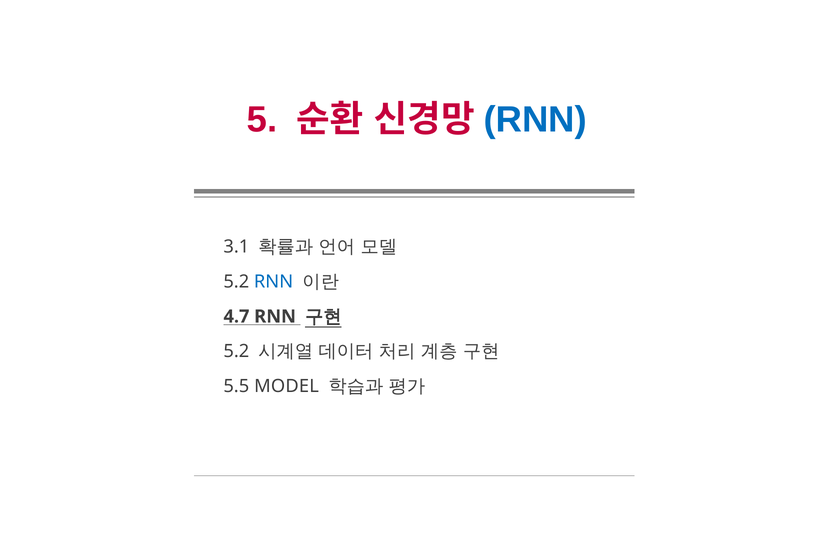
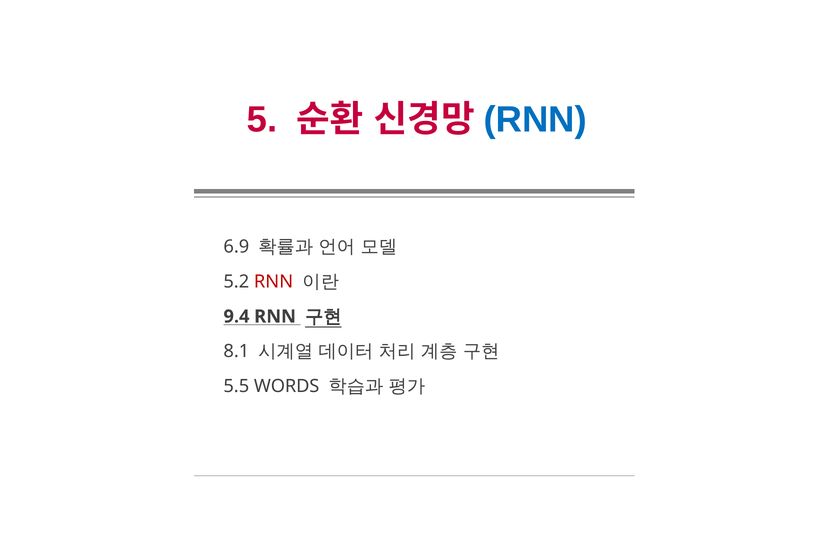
3.1: 3.1 -> 6.9
RNN at (274, 282) colour: blue -> red
4.7: 4.7 -> 9.4
5.2 at (236, 352): 5.2 -> 8.1
MODEL: MODEL -> WORDS
